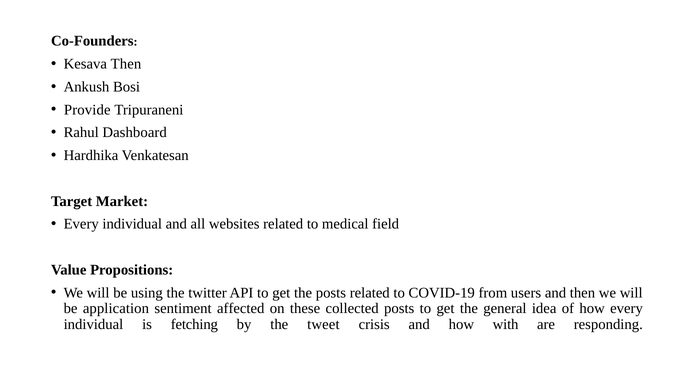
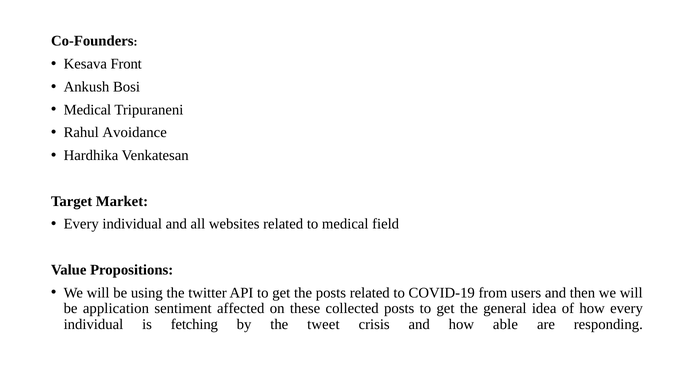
Kesava Then: Then -> Front
Provide at (87, 110): Provide -> Medical
Dashboard: Dashboard -> Avoidance
with: with -> able
